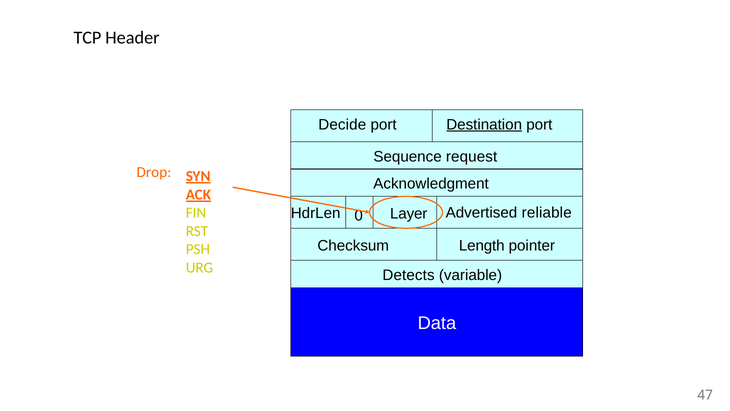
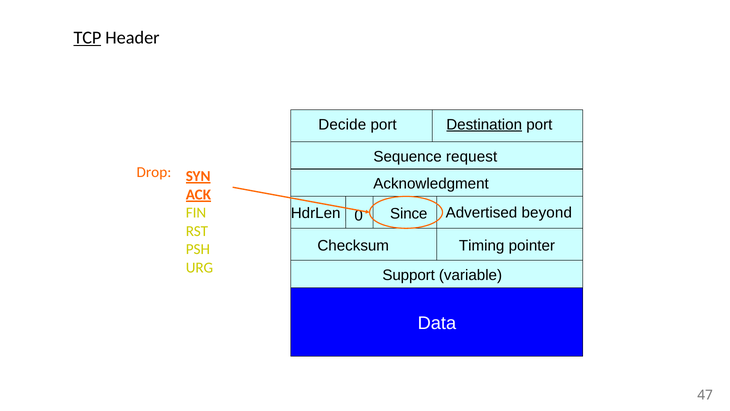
TCP underline: none -> present
reliable: reliable -> beyond
Layer: Layer -> Since
Length: Length -> Timing
Detects: Detects -> Support
